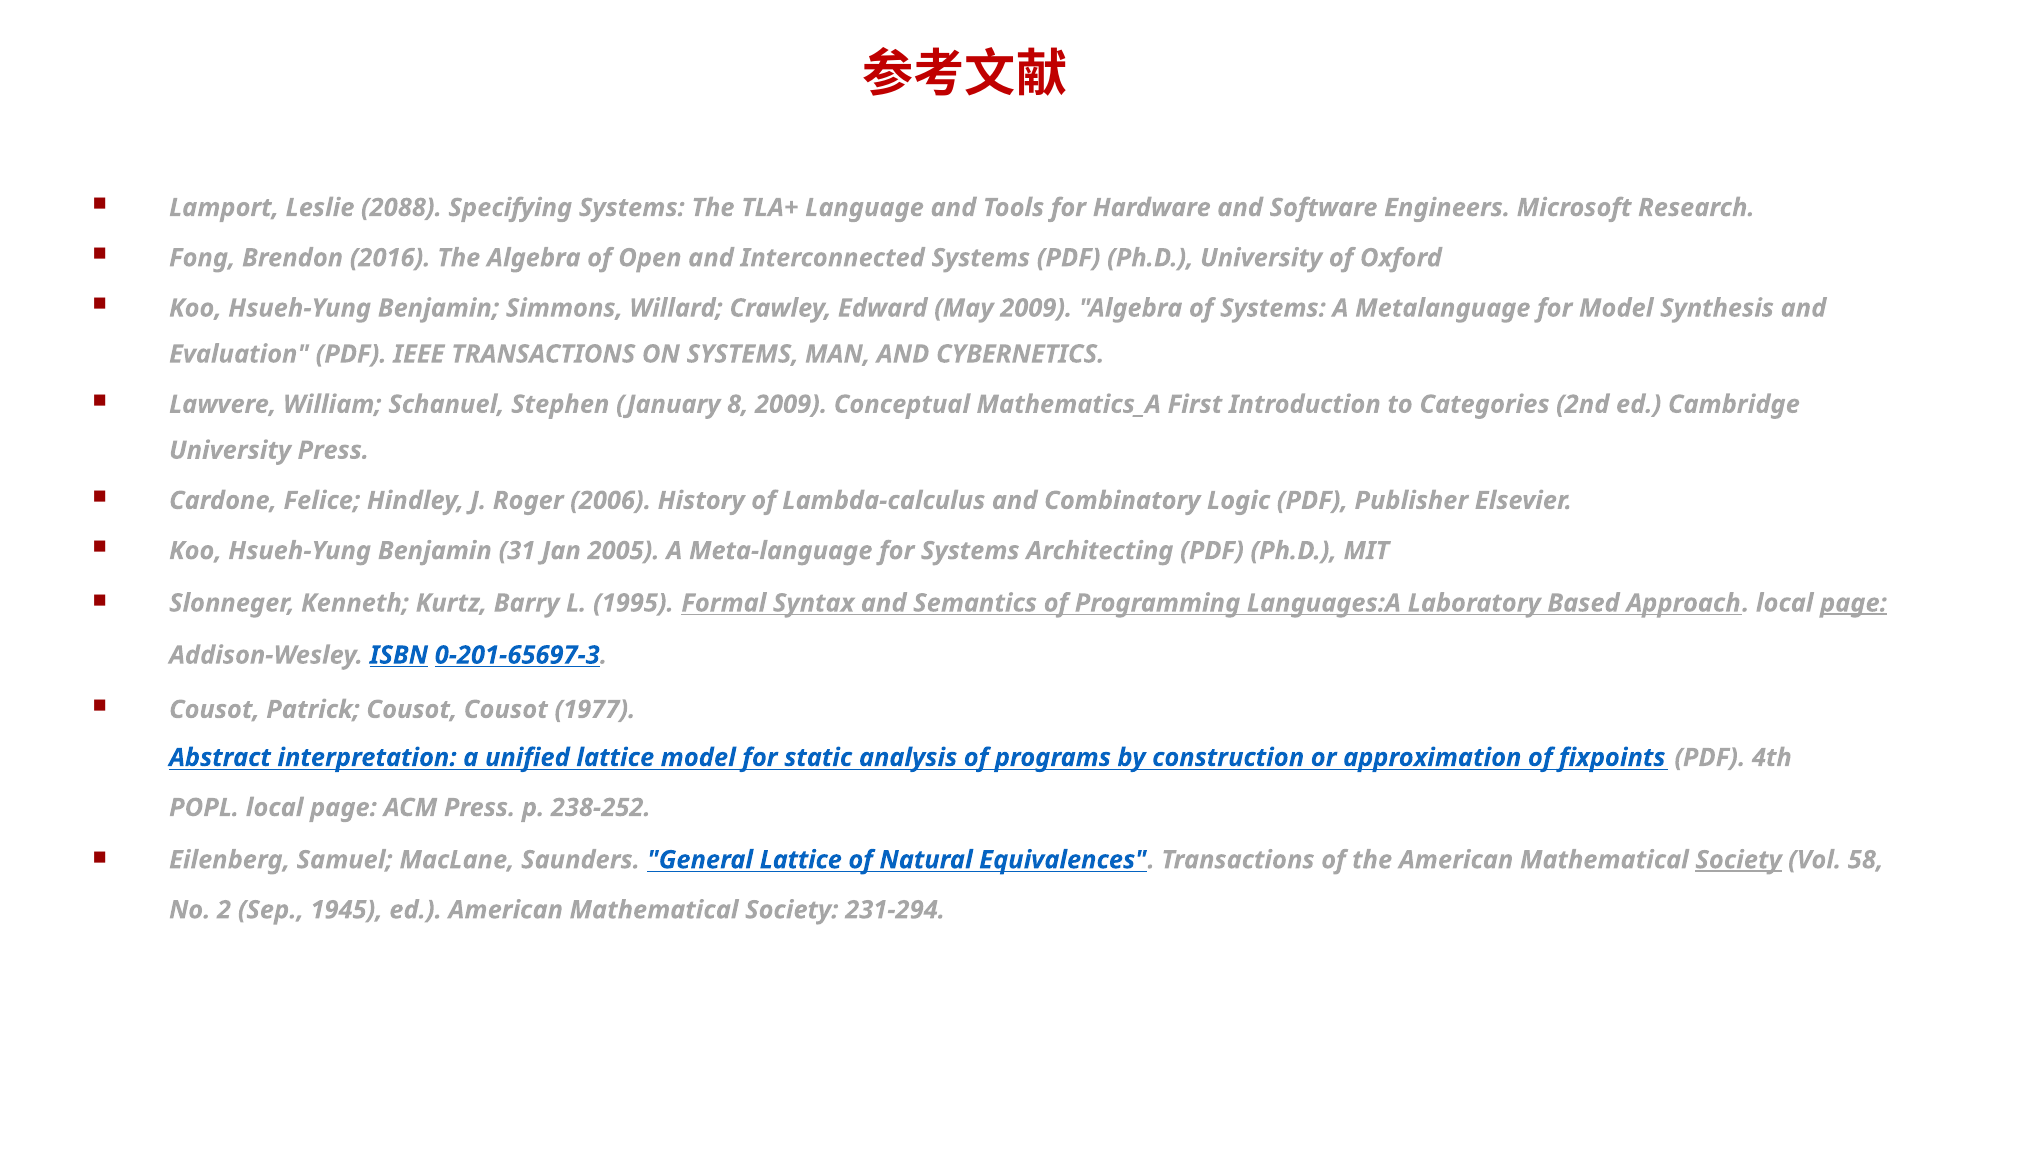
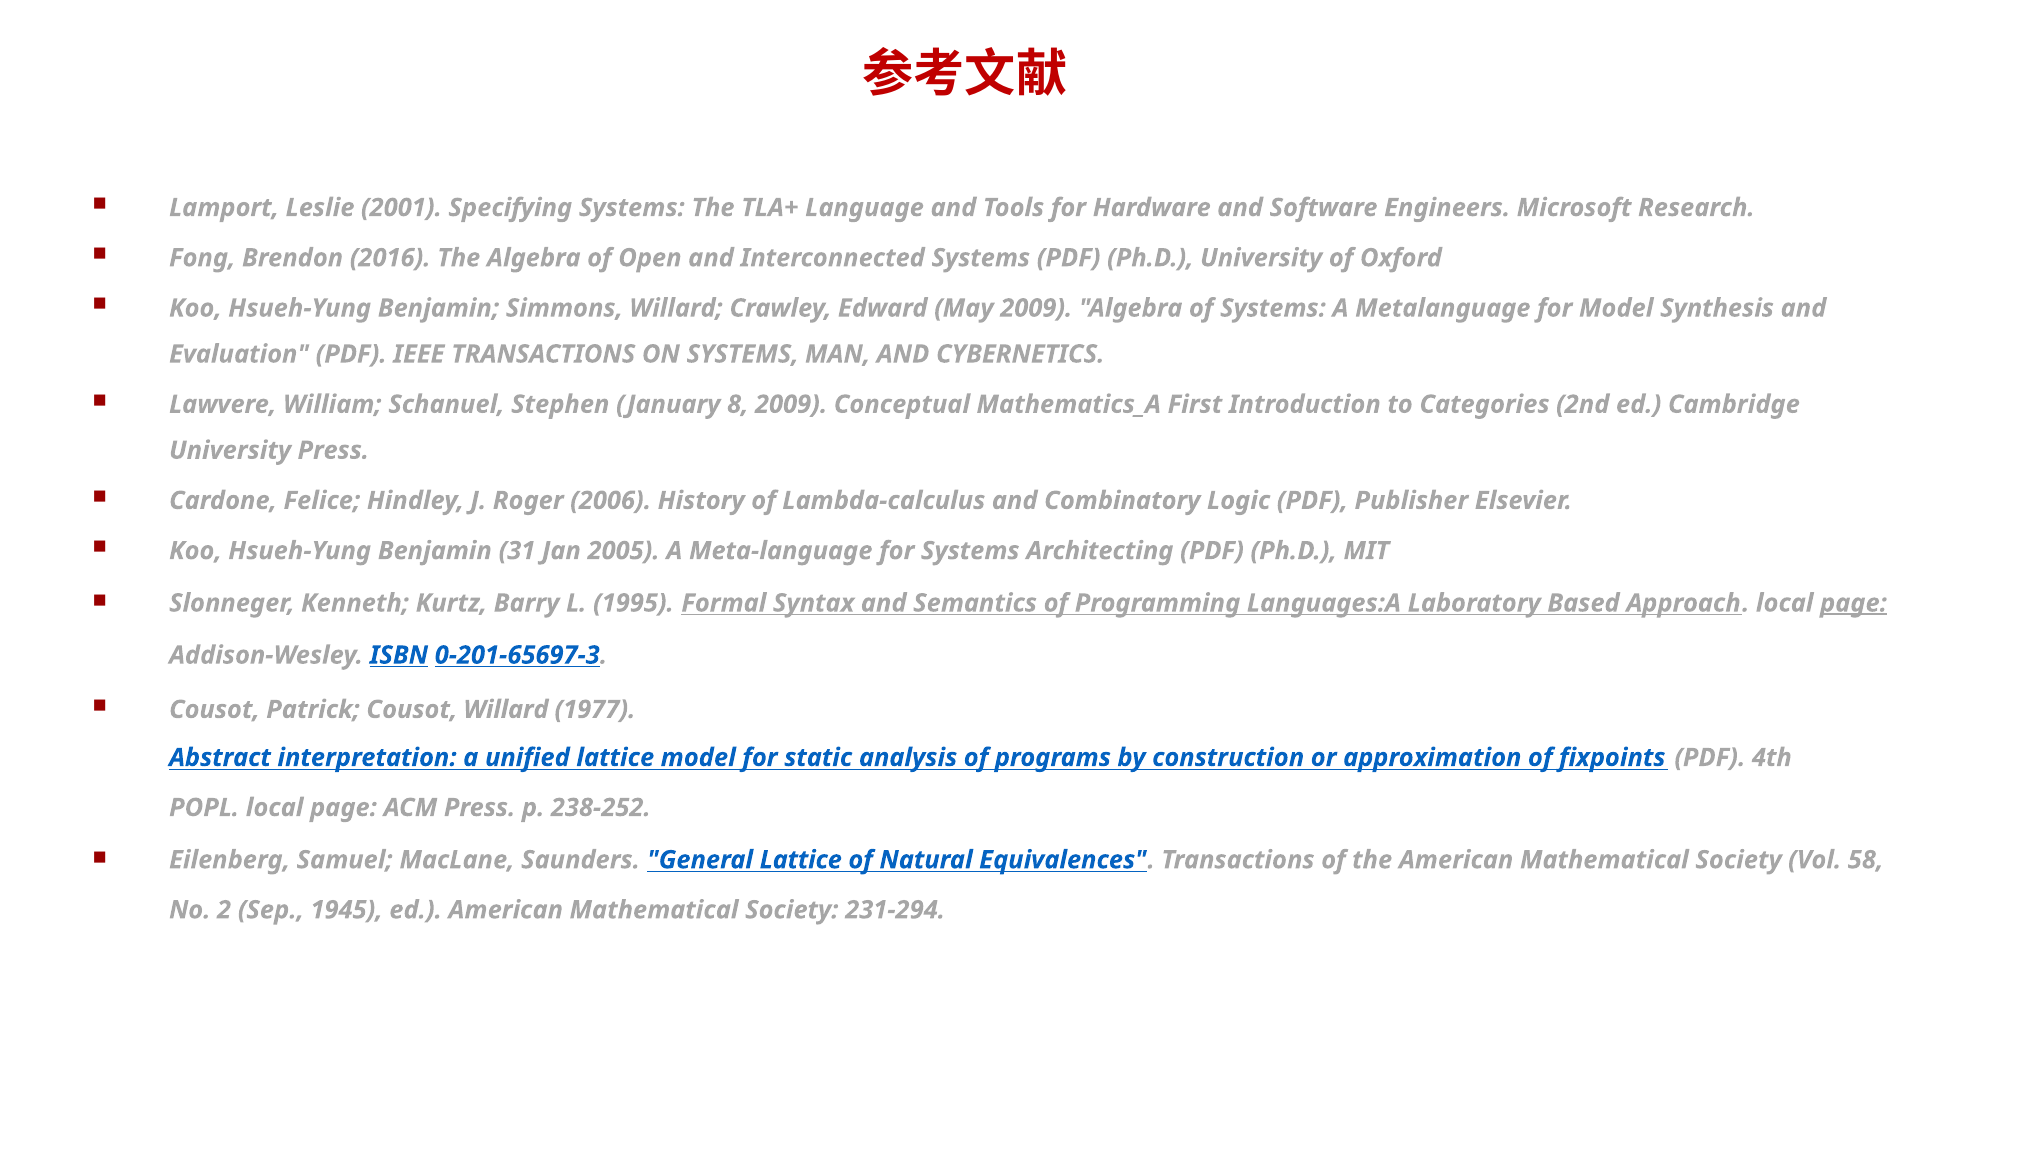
2088: 2088 -> 2001
Cousot Cousot: Cousot -> Willard
Society at (1739, 860) underline: present -> none
